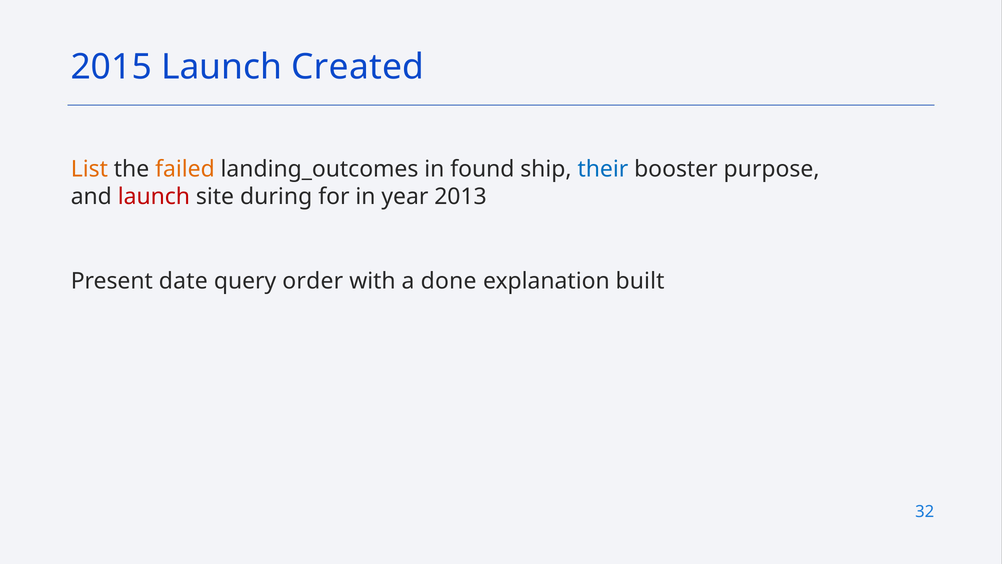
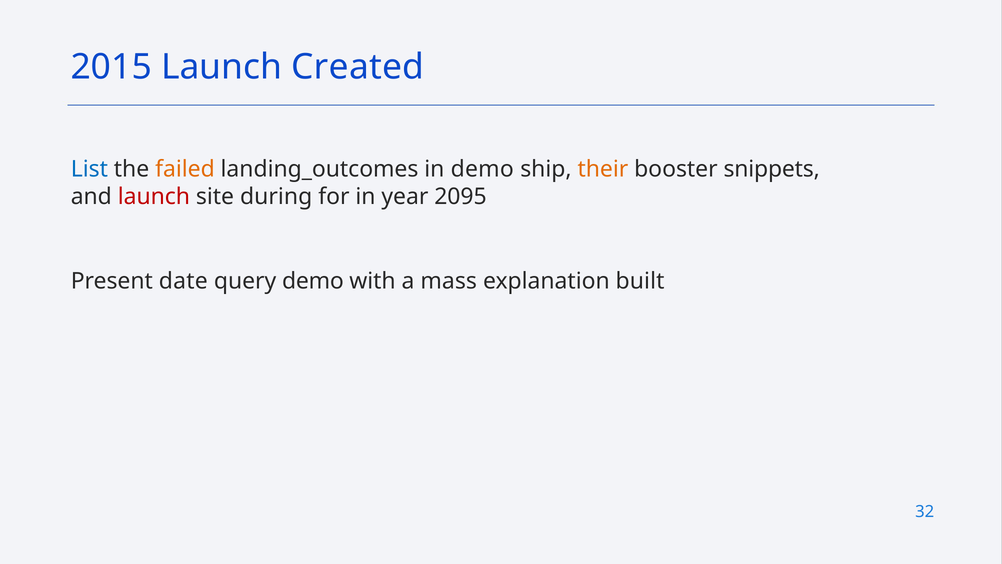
List colour: orange -> blue
in found: found -> demo
their colour: blue -> orange
purpose: purpose -> snippets
2013: 2013 -> 2095
query order: order -> demo
done: done -> mass
